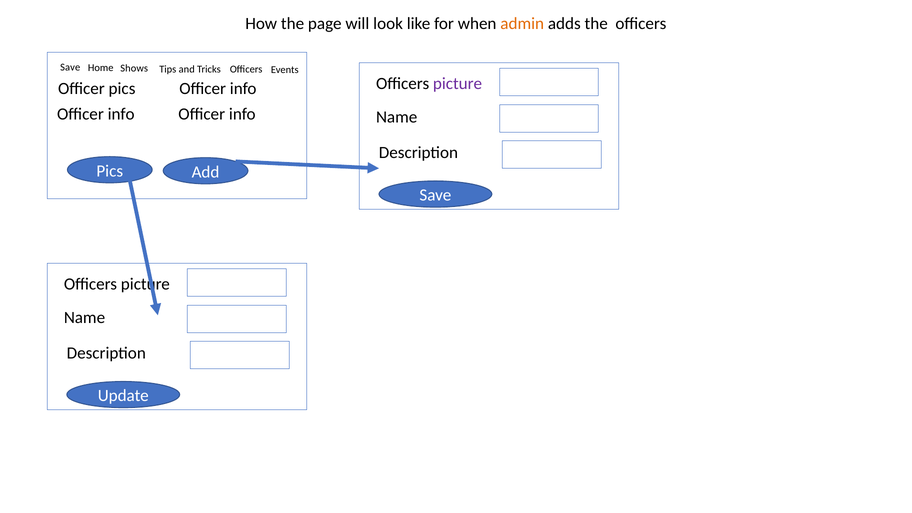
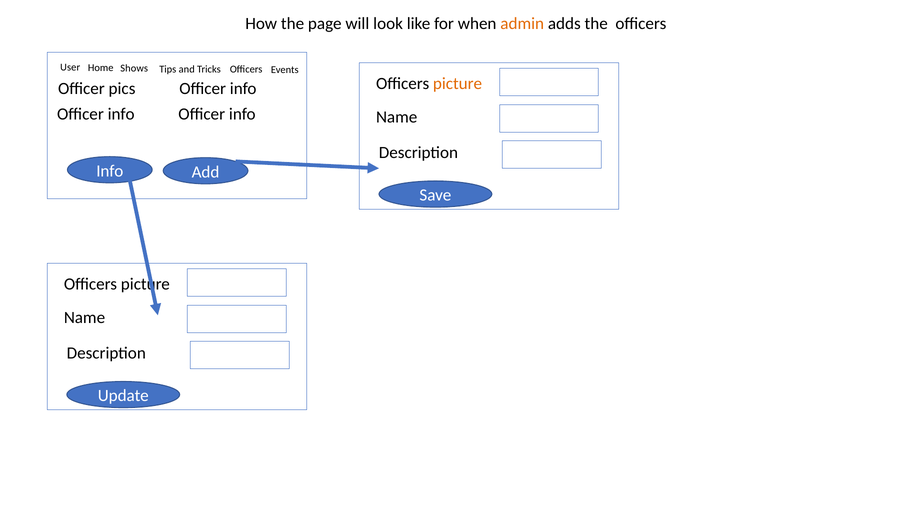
Save at (70, 67): Save -> User
picture at (458, 84) colour: purple -> orange
Pics at (110, 171): Pics -> Info
